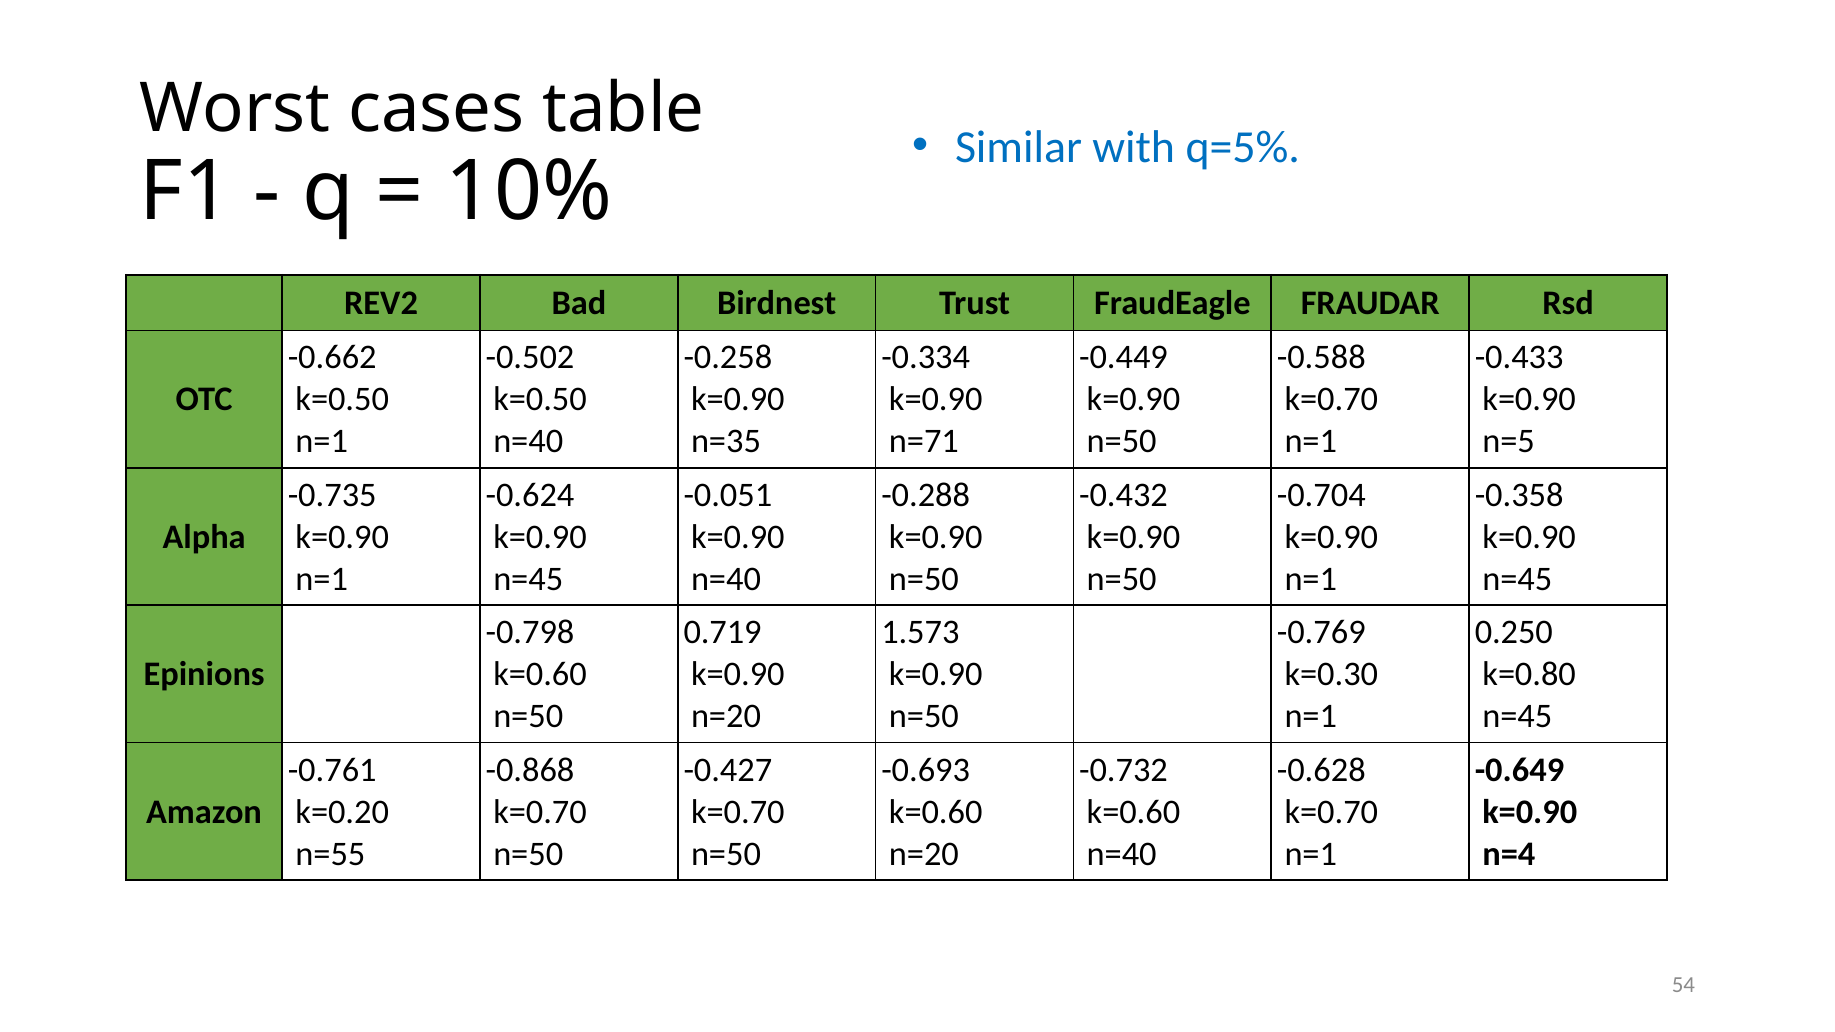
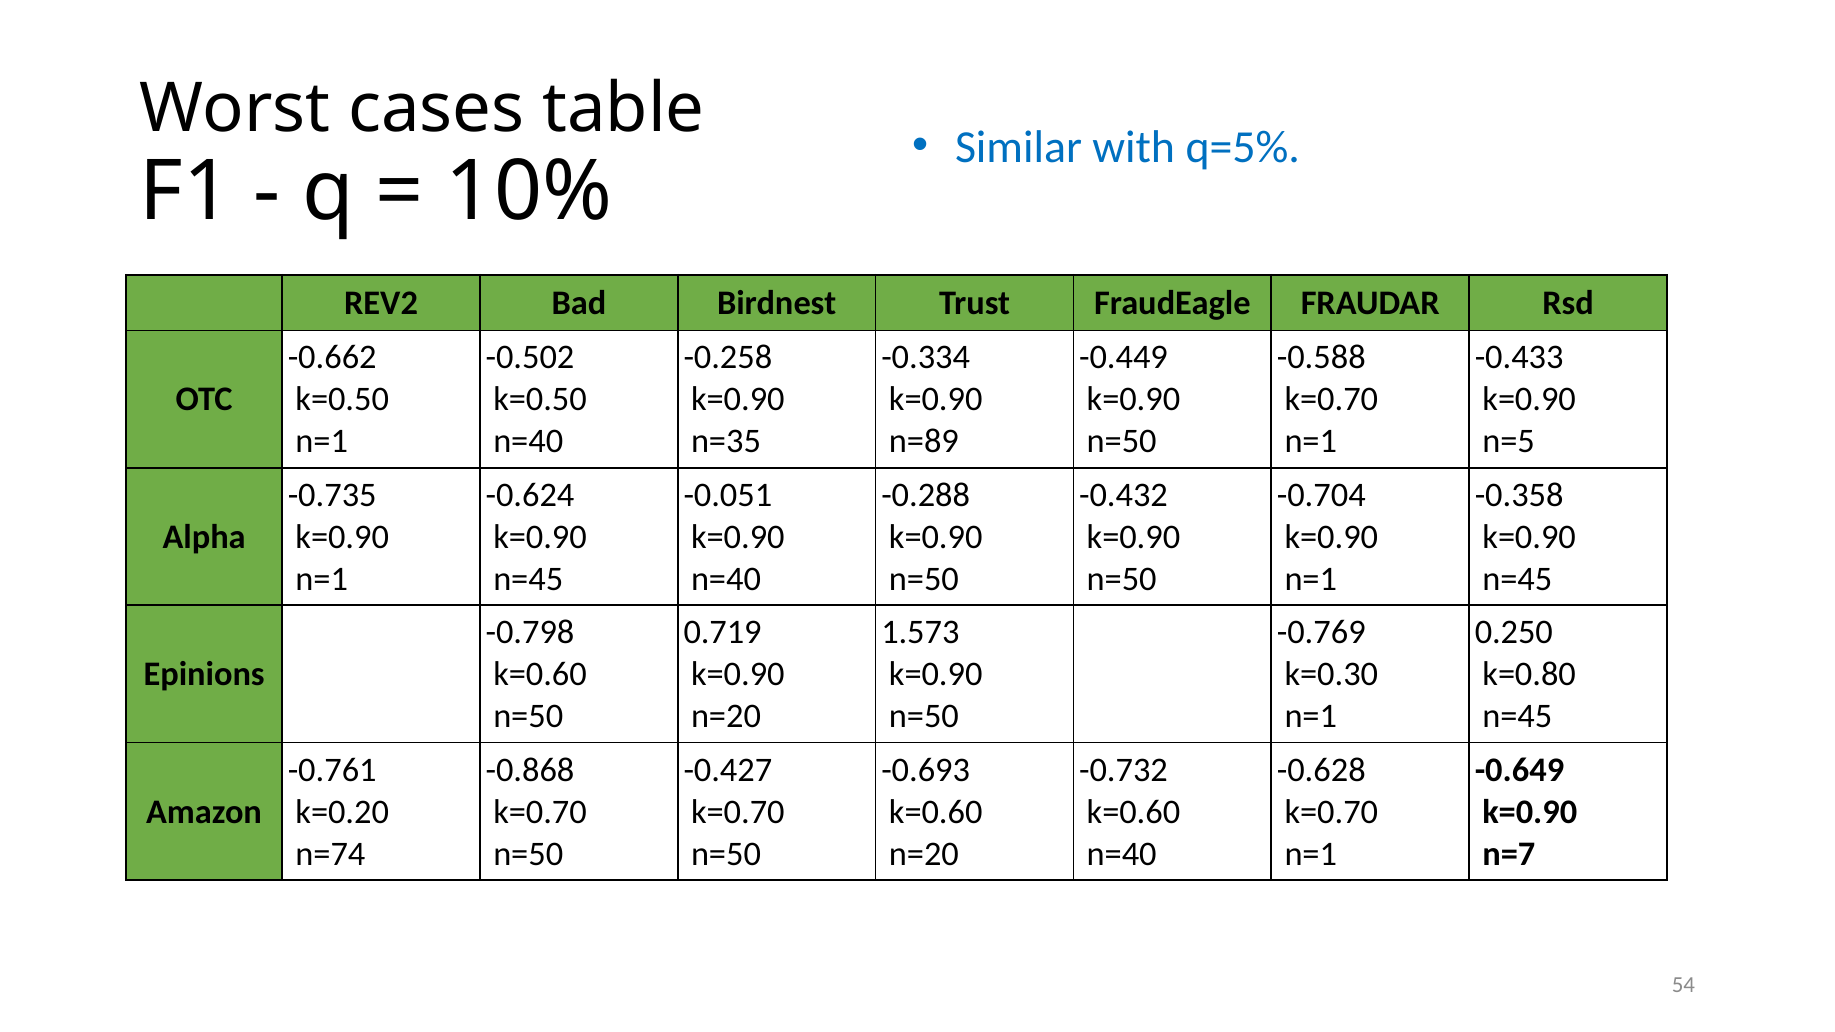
n=71: n=71 -> n=89
n=55: n=55 -> n=74
n=4: n=4 -> n=7
